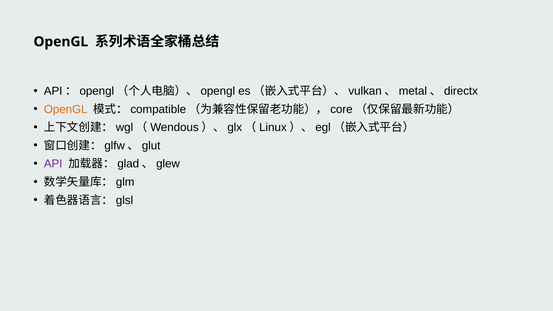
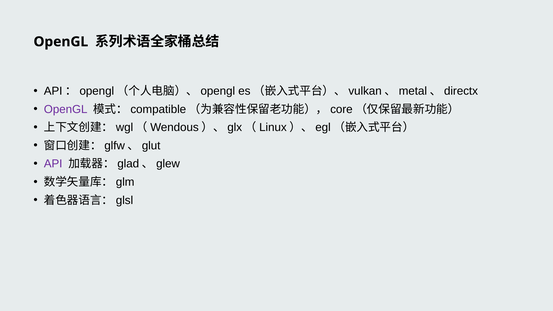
OpenGL at (66, 109) colour: orange -> purple
